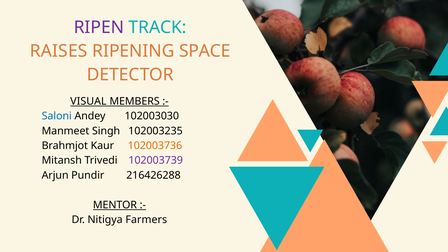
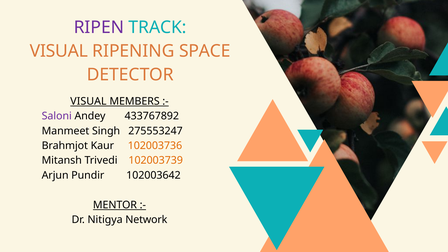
RAISES at (59, 51): RAISES -> VISUAL
Saloni colour: blue -> purple
102003030: 102003030 -> 433767892
102003235: 102003235 -> 275553247
102003739 colour: purple -> orange
216426288: 216426288 -> 102003642
Farmers: Farmers -> Network
